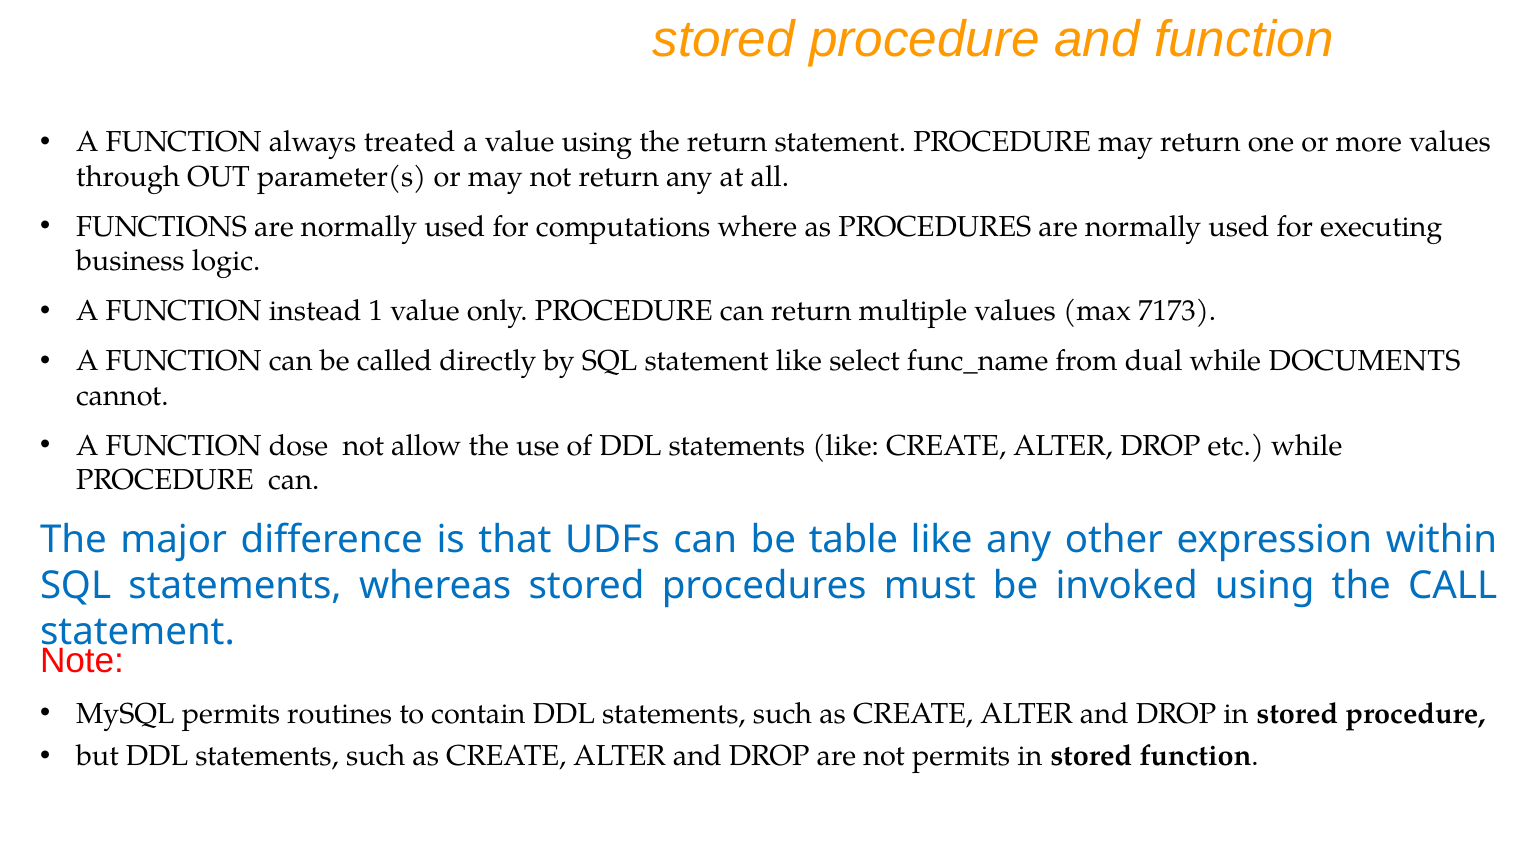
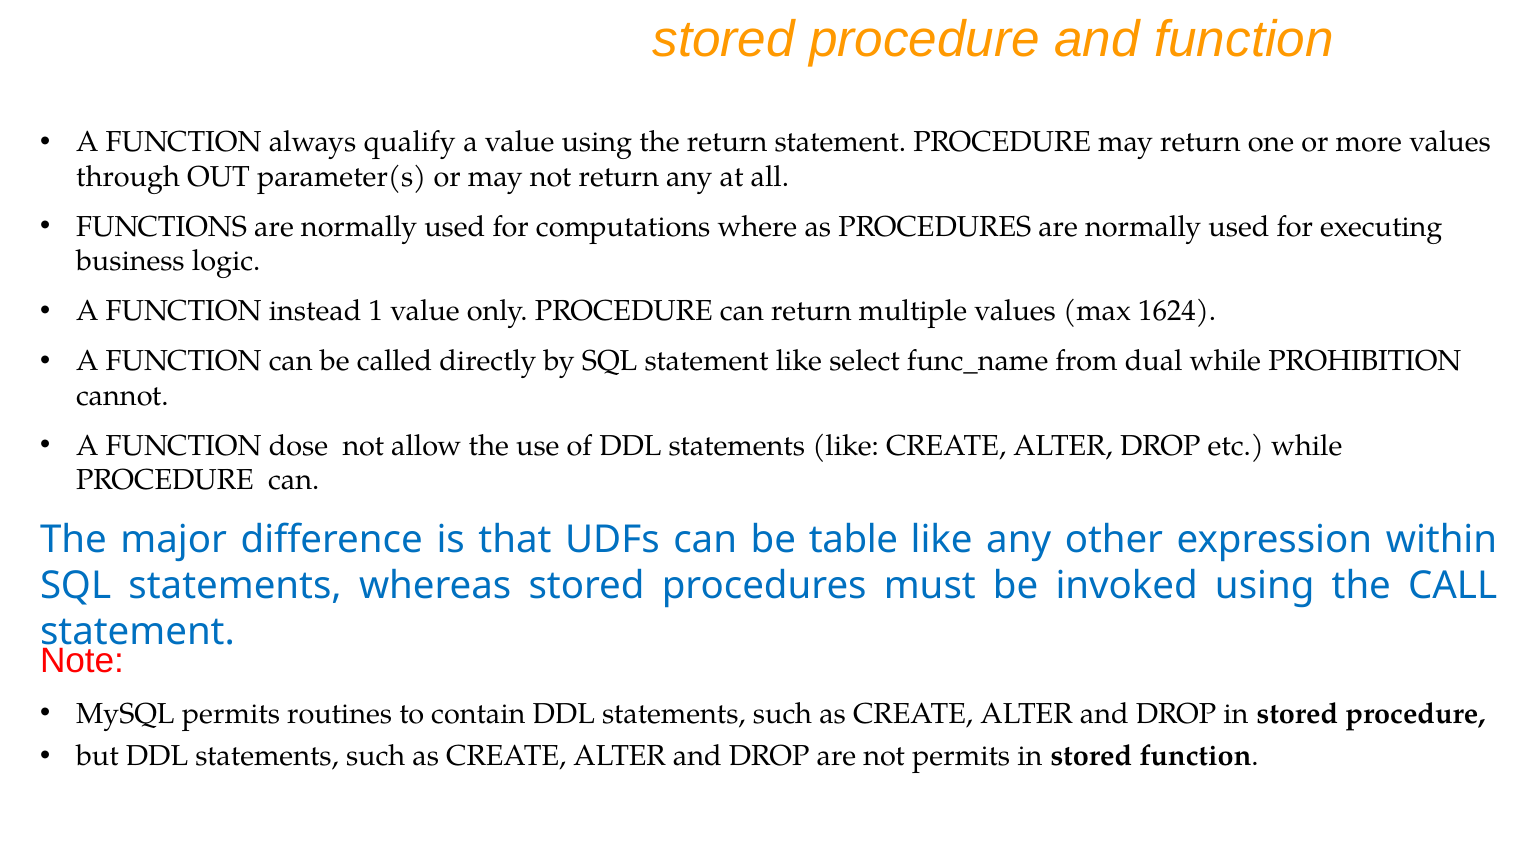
treated: treated -> qualify
7173: 7173 -> 1624
DOCUMENTS: DOCUMENTS -> PROHIBITION
